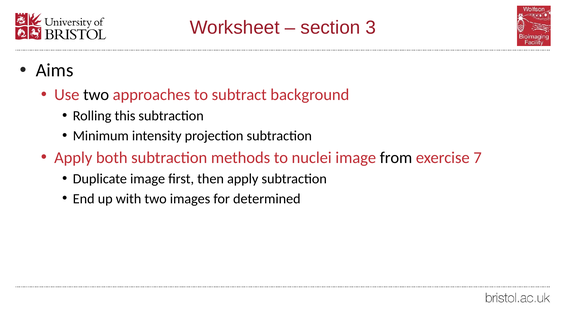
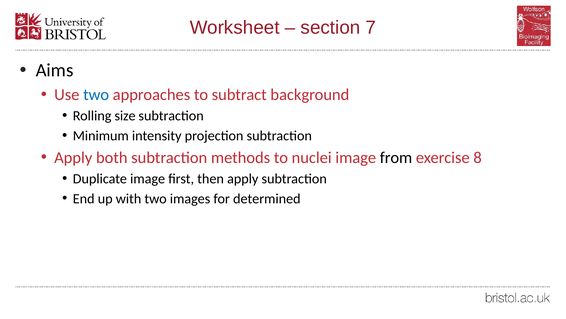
3: 3 -> 7
two at (96, 95) colour: black -> blue
this: this -> size
7: 7 -> 8
